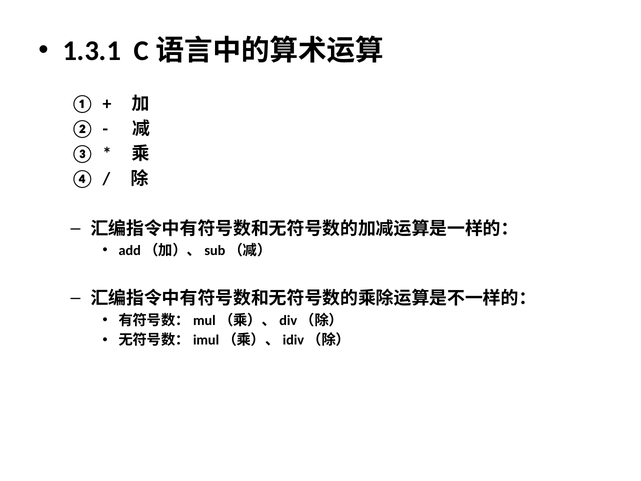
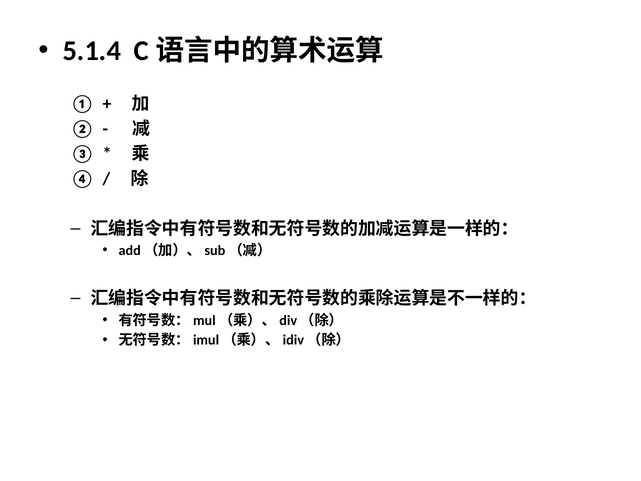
1.3.1: 1.3.1 -> 5.1.4
